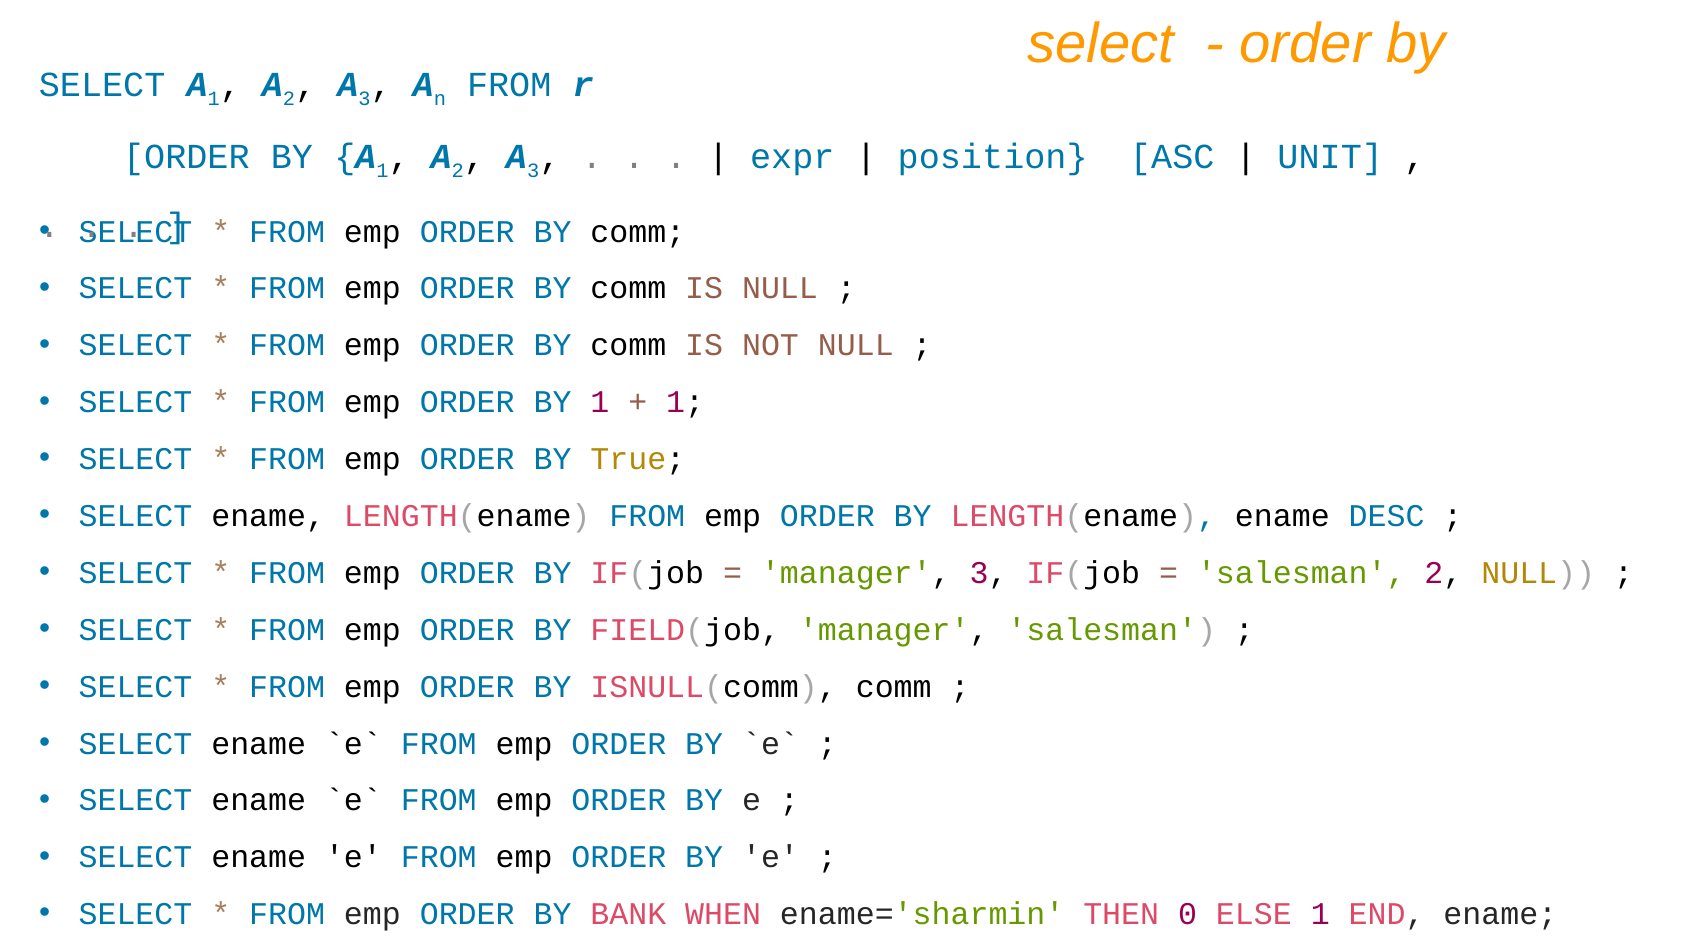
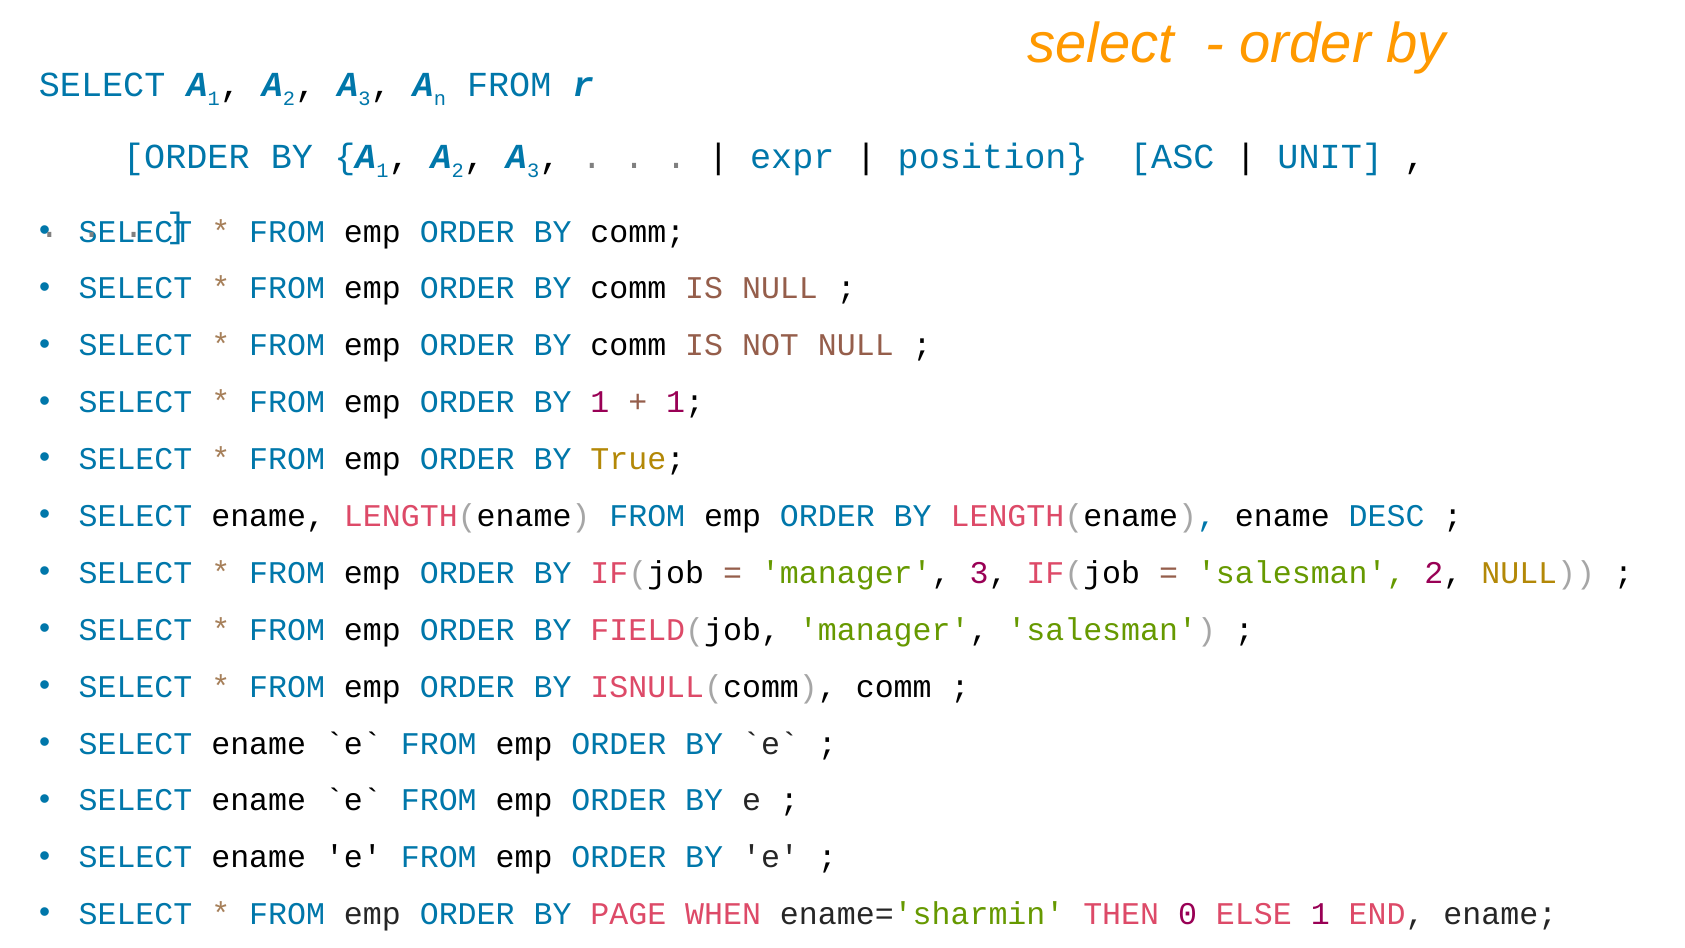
BANK: BANK -> PAGE
